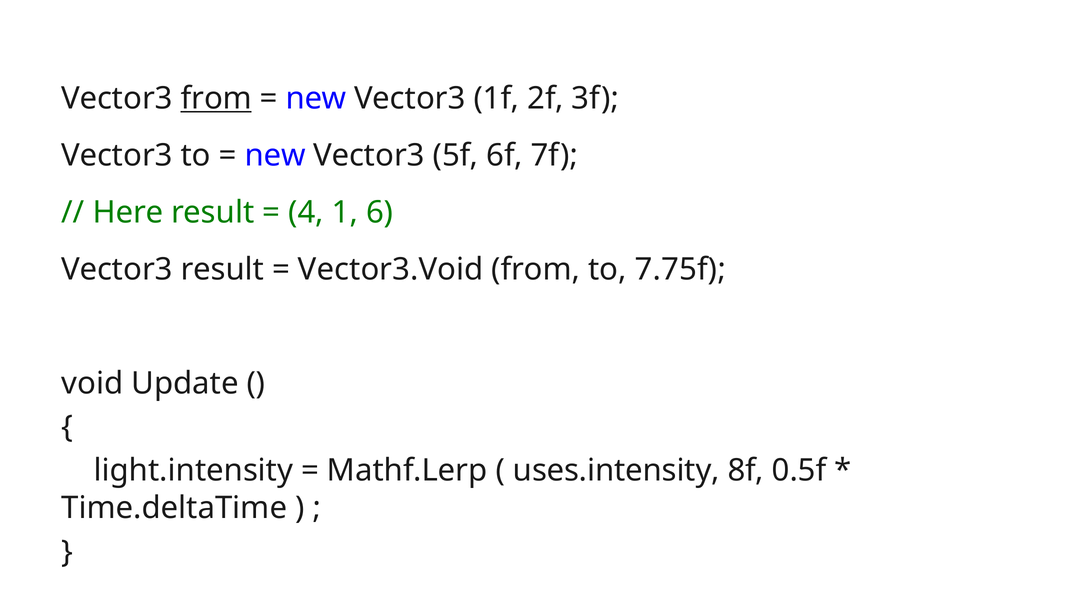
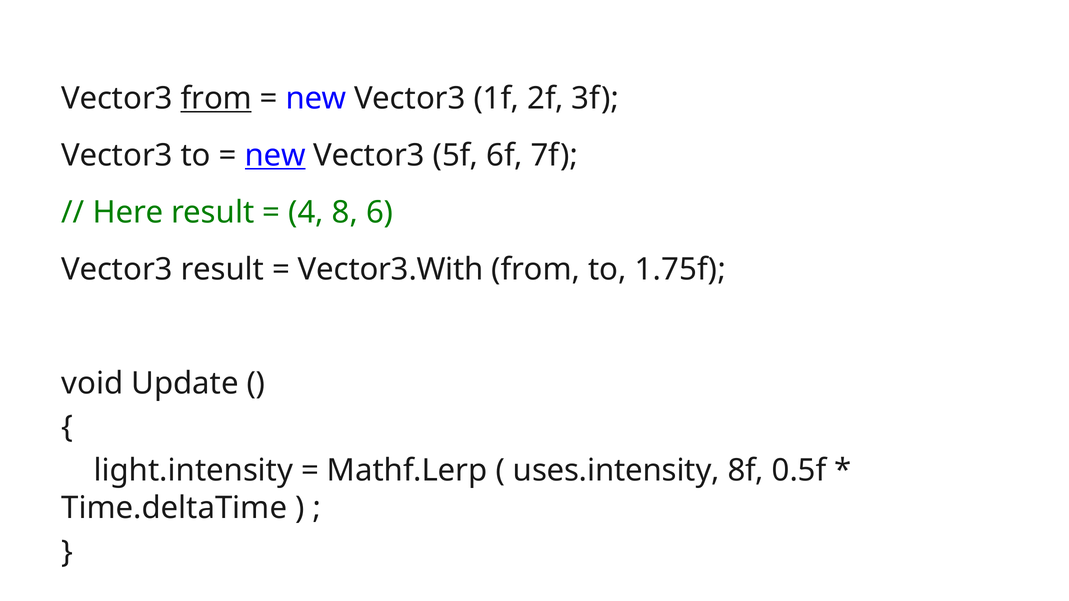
new at (275, 155) underline: none -> present
1: 1 -> 8
Vector3.Void: Vector3.Void -> Vector3.With
7.75f: 7.75f -> 1.75f
